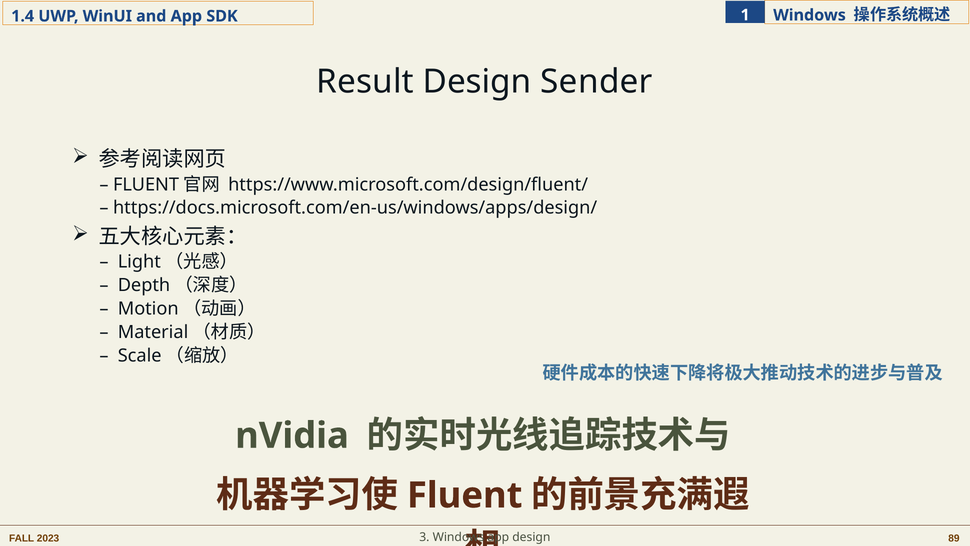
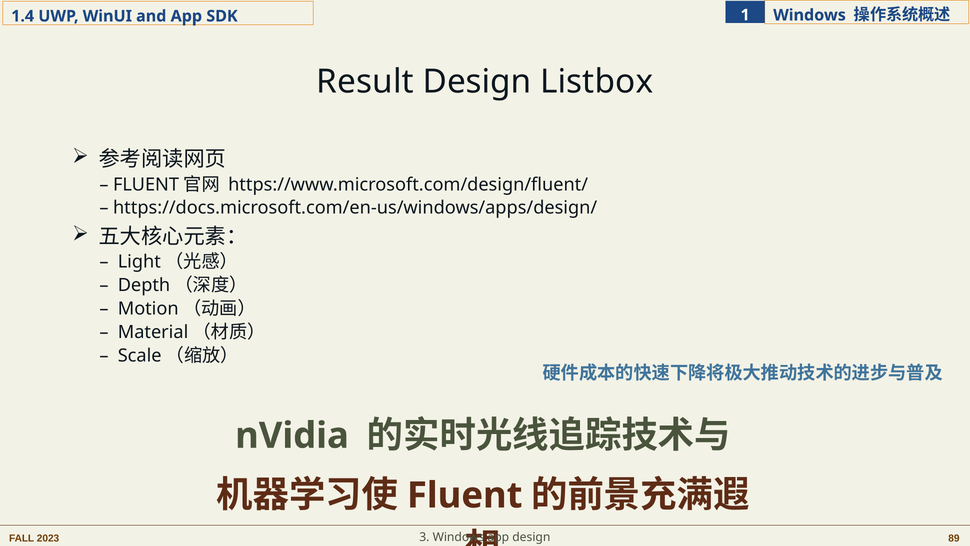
Sender: Sender -> Listbox
